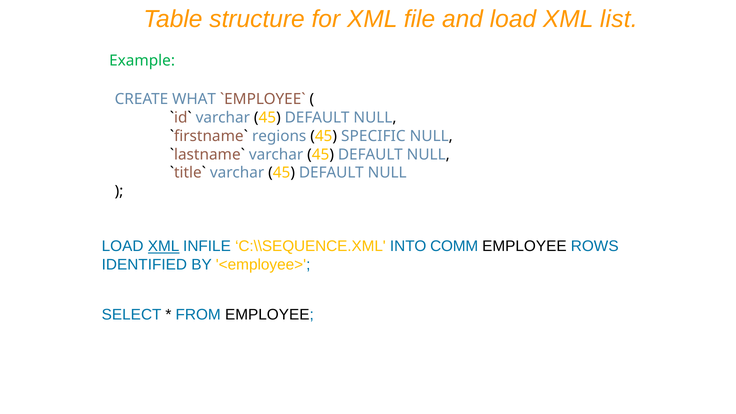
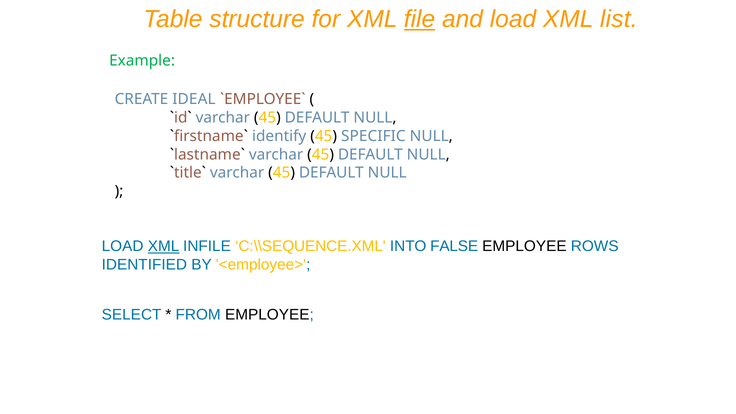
file underline: none -> present
WHAT: WHAT -> IDEAL
regions: regions -> identify
COMM: COMM -> FALSE
